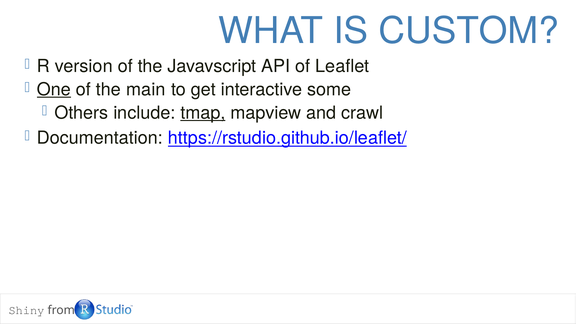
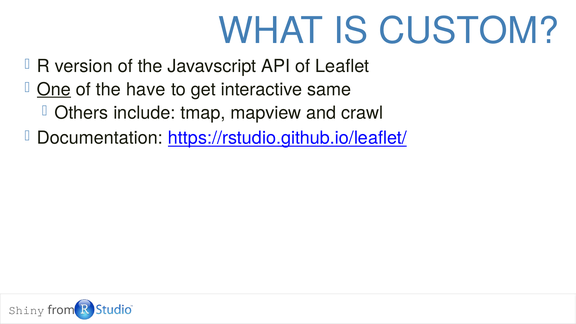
main: main -> have
some: some -> same
tmap underline: present -> none
